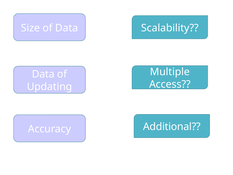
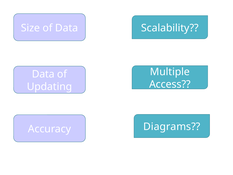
Additional: Additional -> Diagrams
